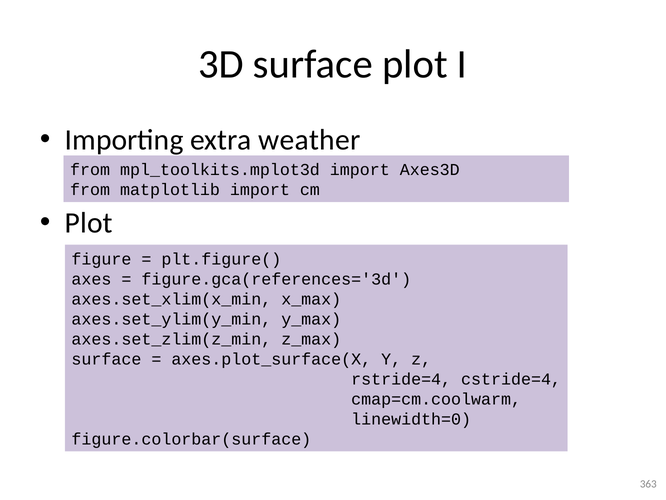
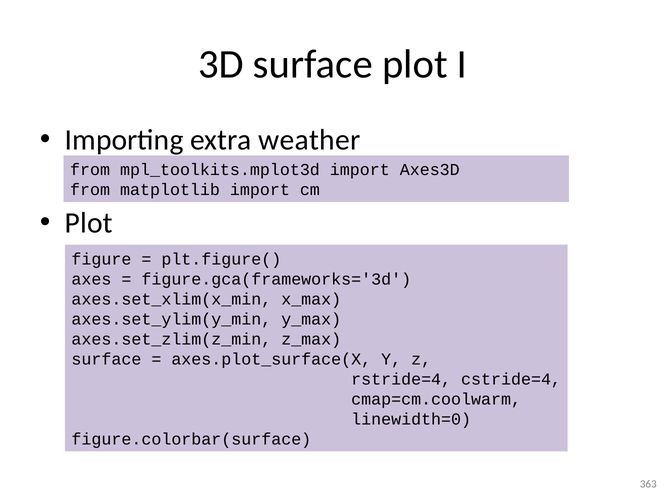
figure.gca(references='3d: figure.gca(references='3d -> figure.gca(frameworks='3d
